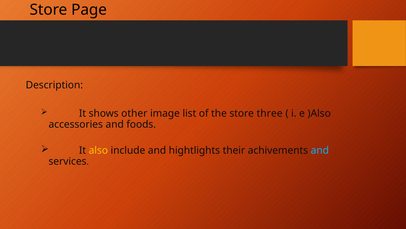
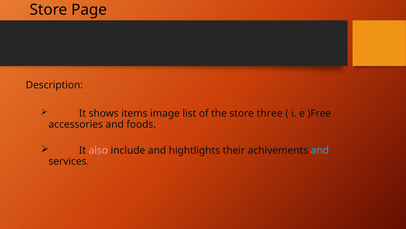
other: other -> items
)Also: )Also -> )Free
also colour: yellow -> pink
